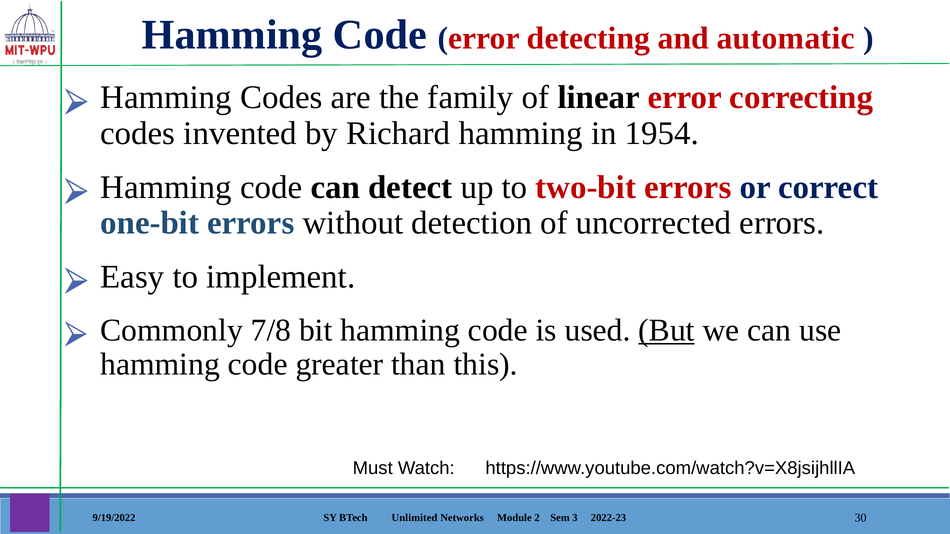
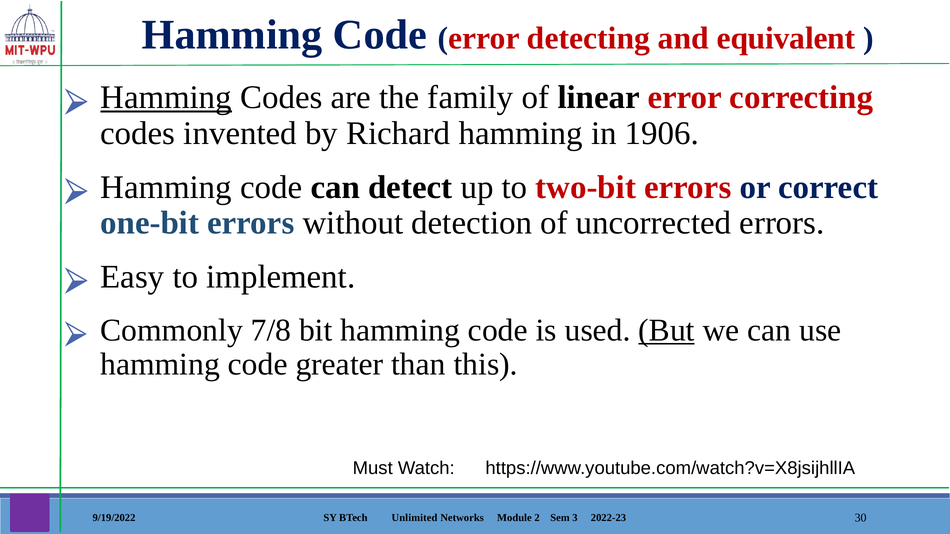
automatic: automatic -> equivalent
Hamming at (166, 98) underline: none -> present
1954: 1954 -> 1906
